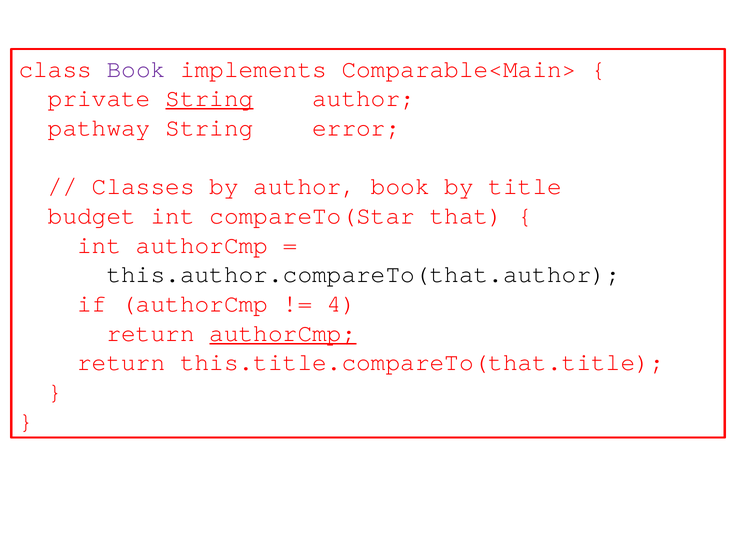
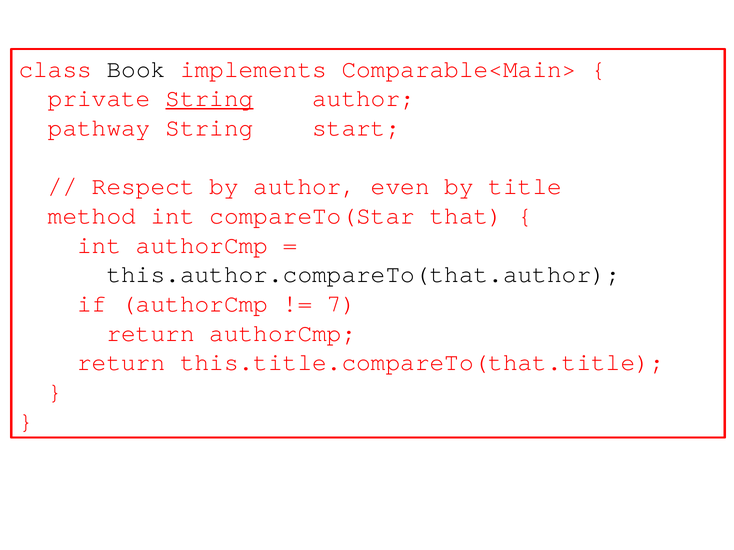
Book at (136, 69) colour: purple -> black
error: error -> start
Classes: Classes -> Respect
author book: book -> even
budget: budget -> method
4: 4 -> 7
authorCmp at (283, 333) underline: present -> none
